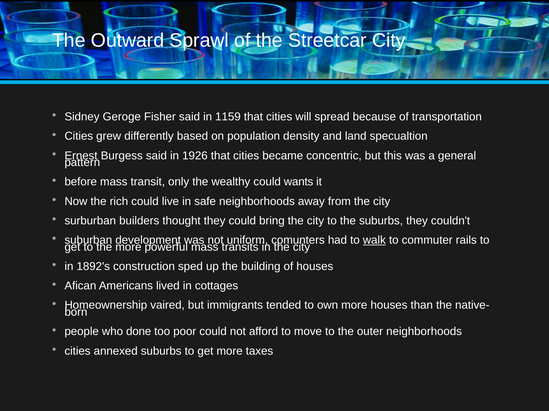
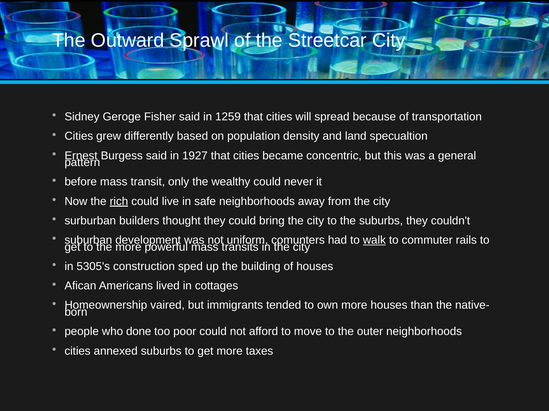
1159: 1159 -> 1259
1926: 1926 -> 1927
wants: wants -> never
rich underline: none -> present
1892's: 1892's -> 5305's
